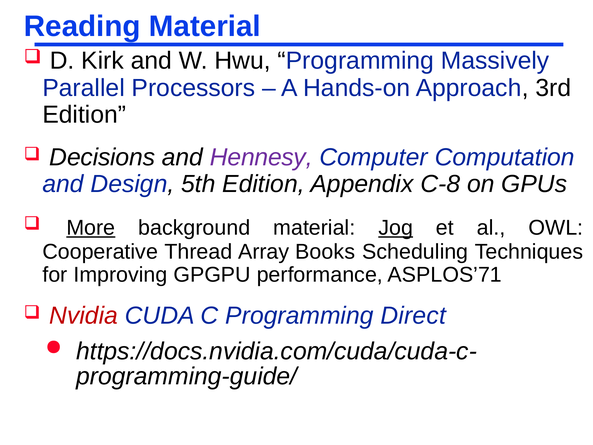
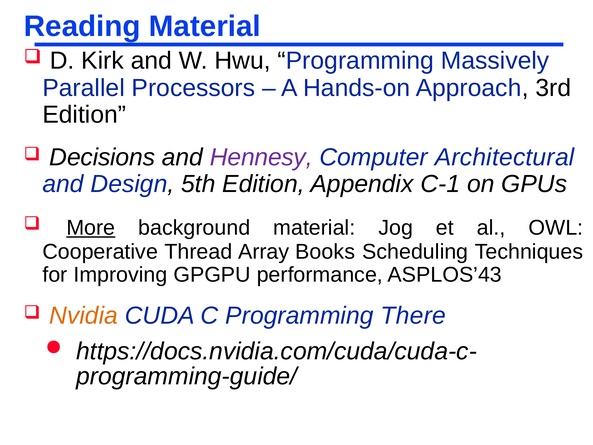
Computation: Computation -> Architectural
C-8: C-8 -> C-1
Jog underline: present -> none
ASPLOS’71: ASPLOS’71 -> ASPLOS’43
Nvidia colour: red -> orange
Direct: Direct -> There
